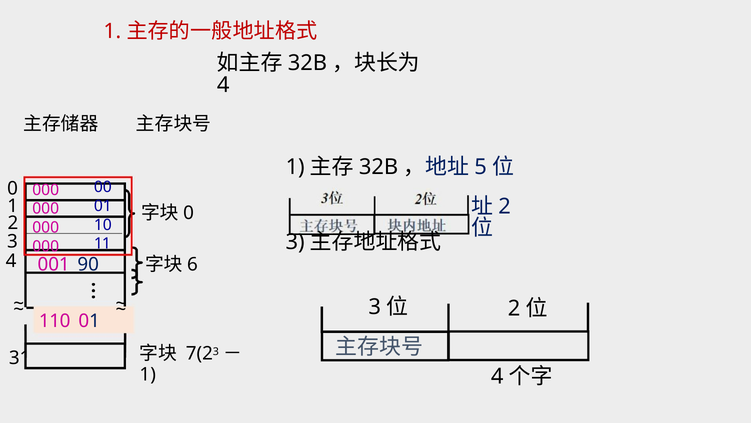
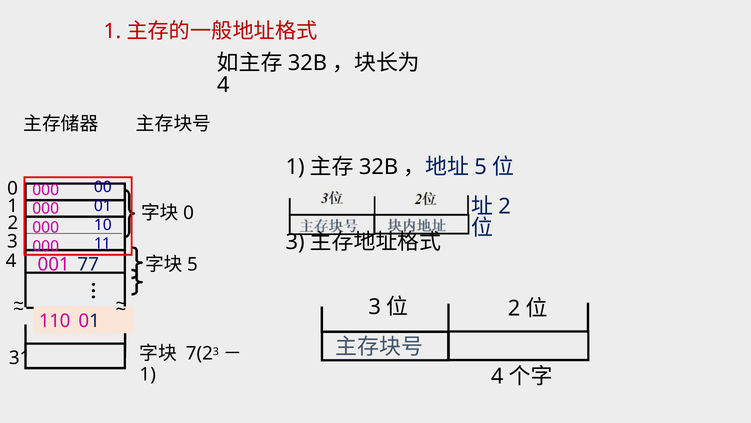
90: 90 -> 77
6 at (192, 264): 6 -> 5
